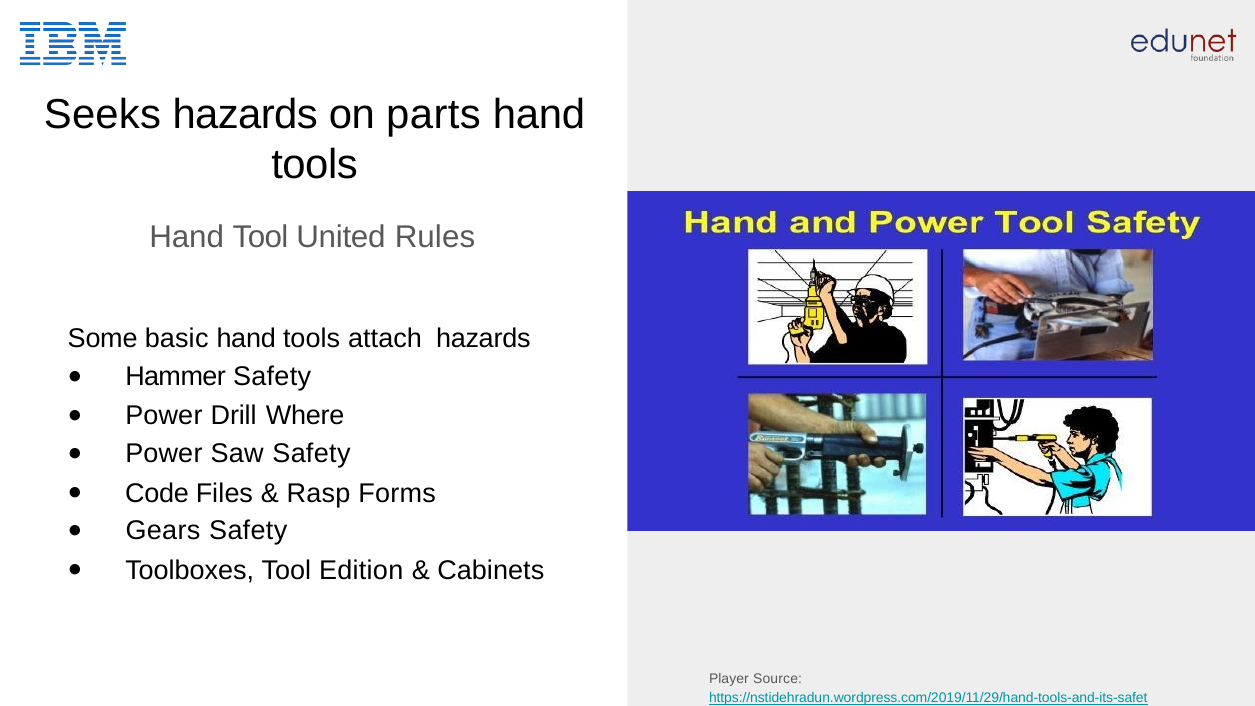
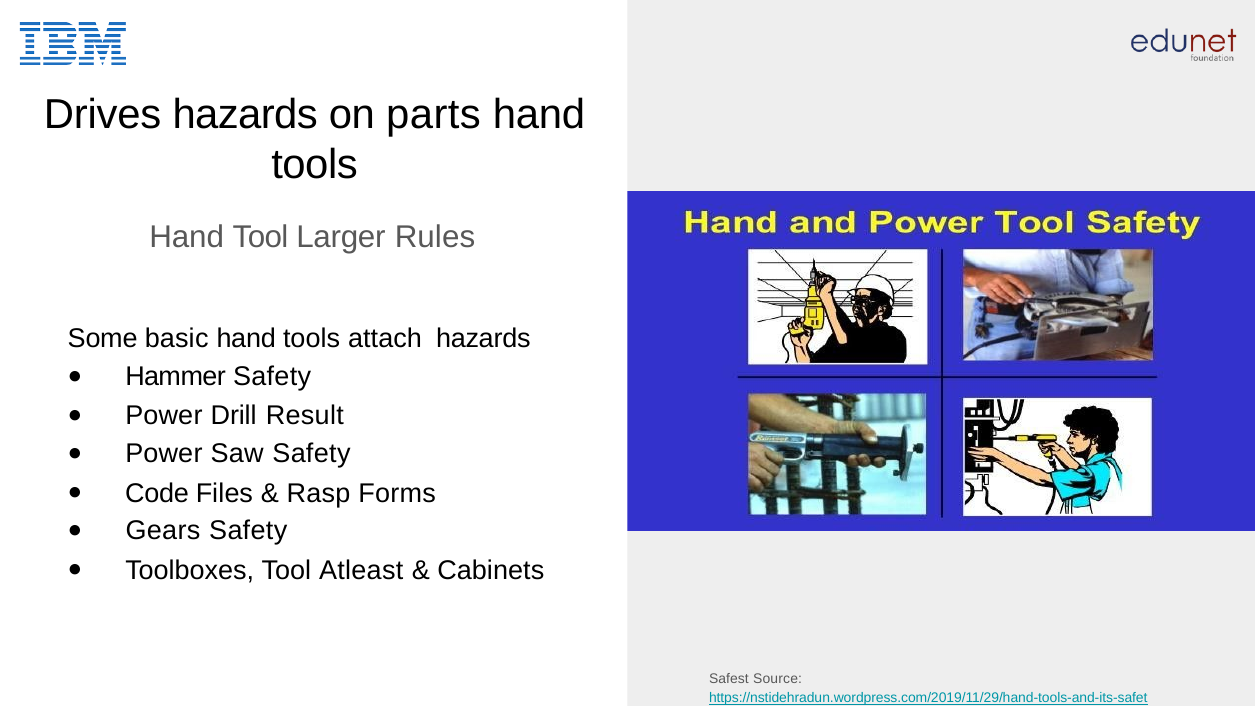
Seeks: Seeks -> Drives
United: United -> Larger
Where: Where -> Result
Edition: Edition -> Atleast
Player: Player -> Safest
